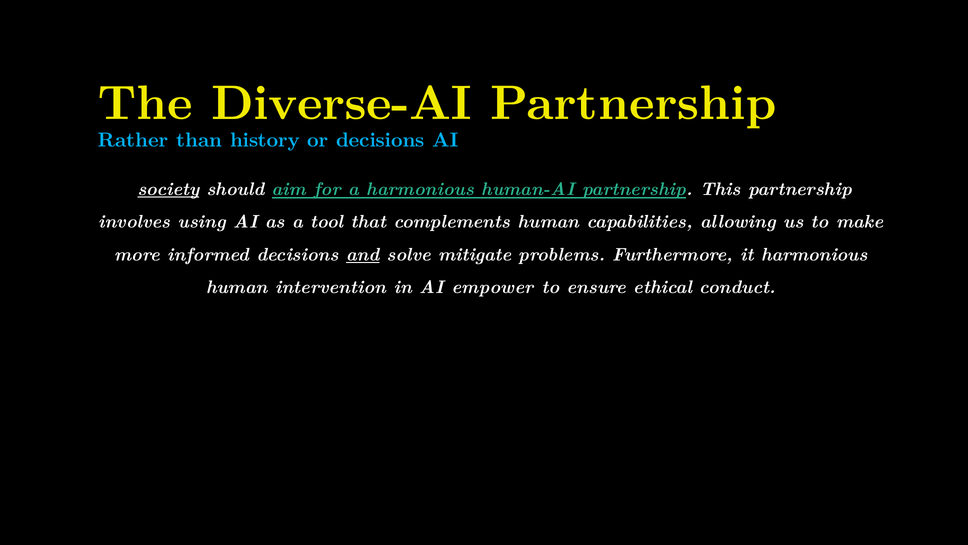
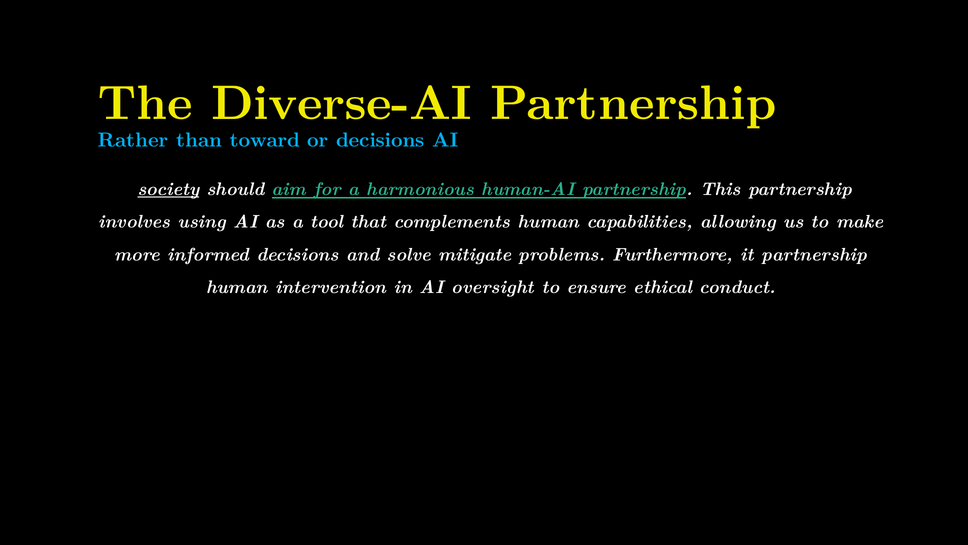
history: history -> toward
and underline: present -> none
it harmonious: harmonious -> partnership
empower: empower -> oversight
